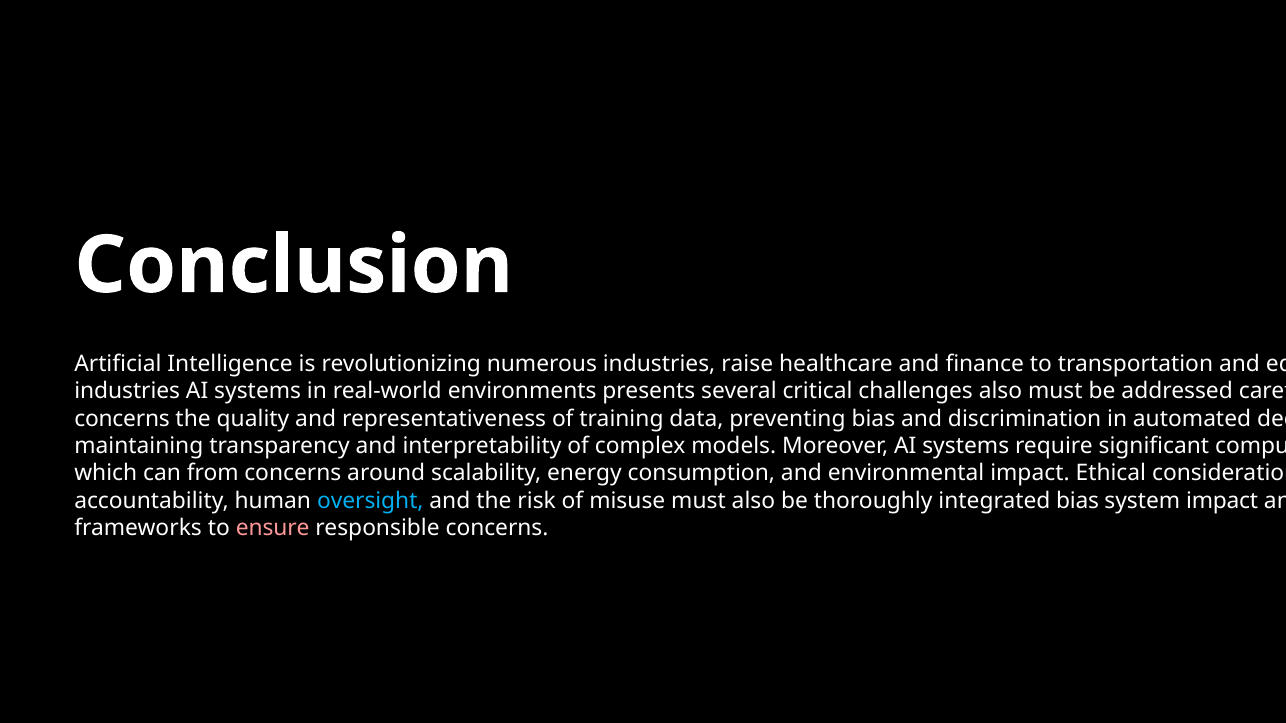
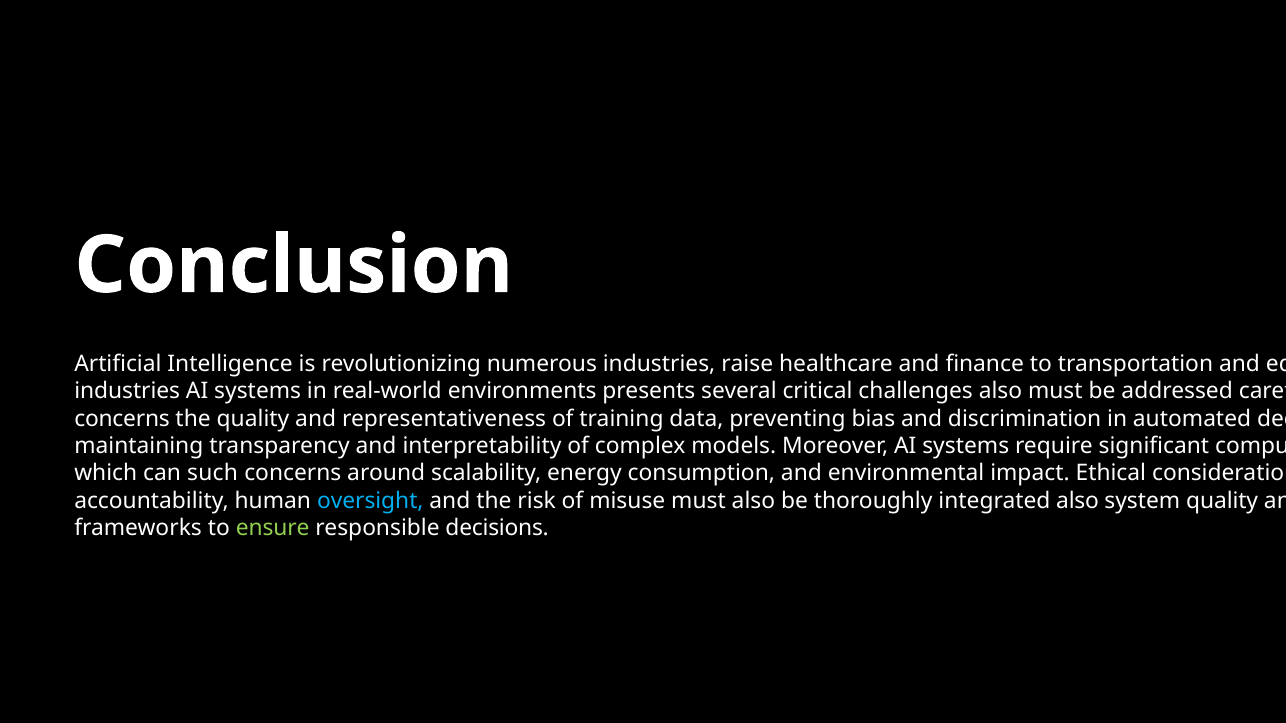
can from: from -> such
integrated bias: bias -> also
system impact: impact -> quality
ensure colour: pink -> light green
responsible concerns: concerns -> decisions
